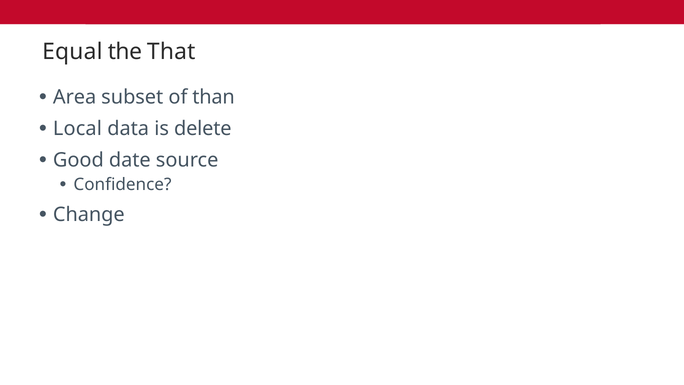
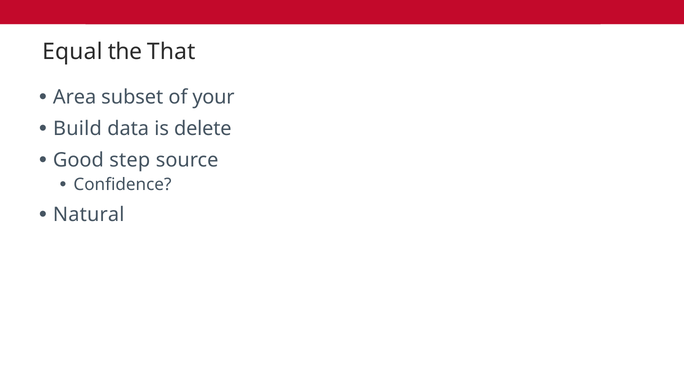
than: than -> your
Local: Local -> Build
date: date -> step
Change: Change -> Natural
